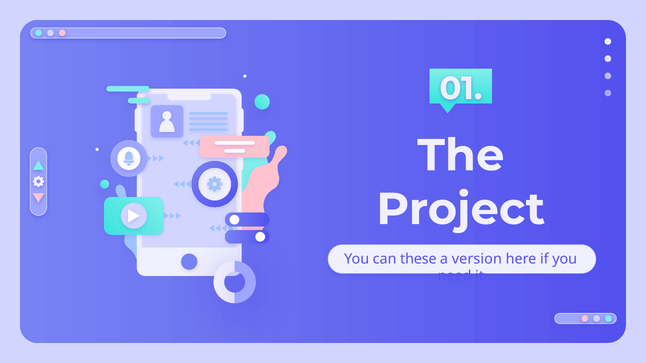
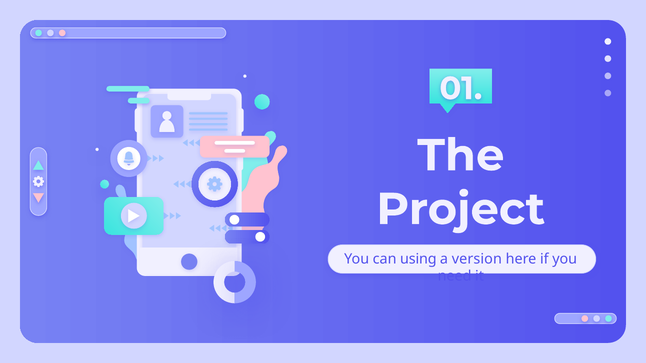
these: these -> using
